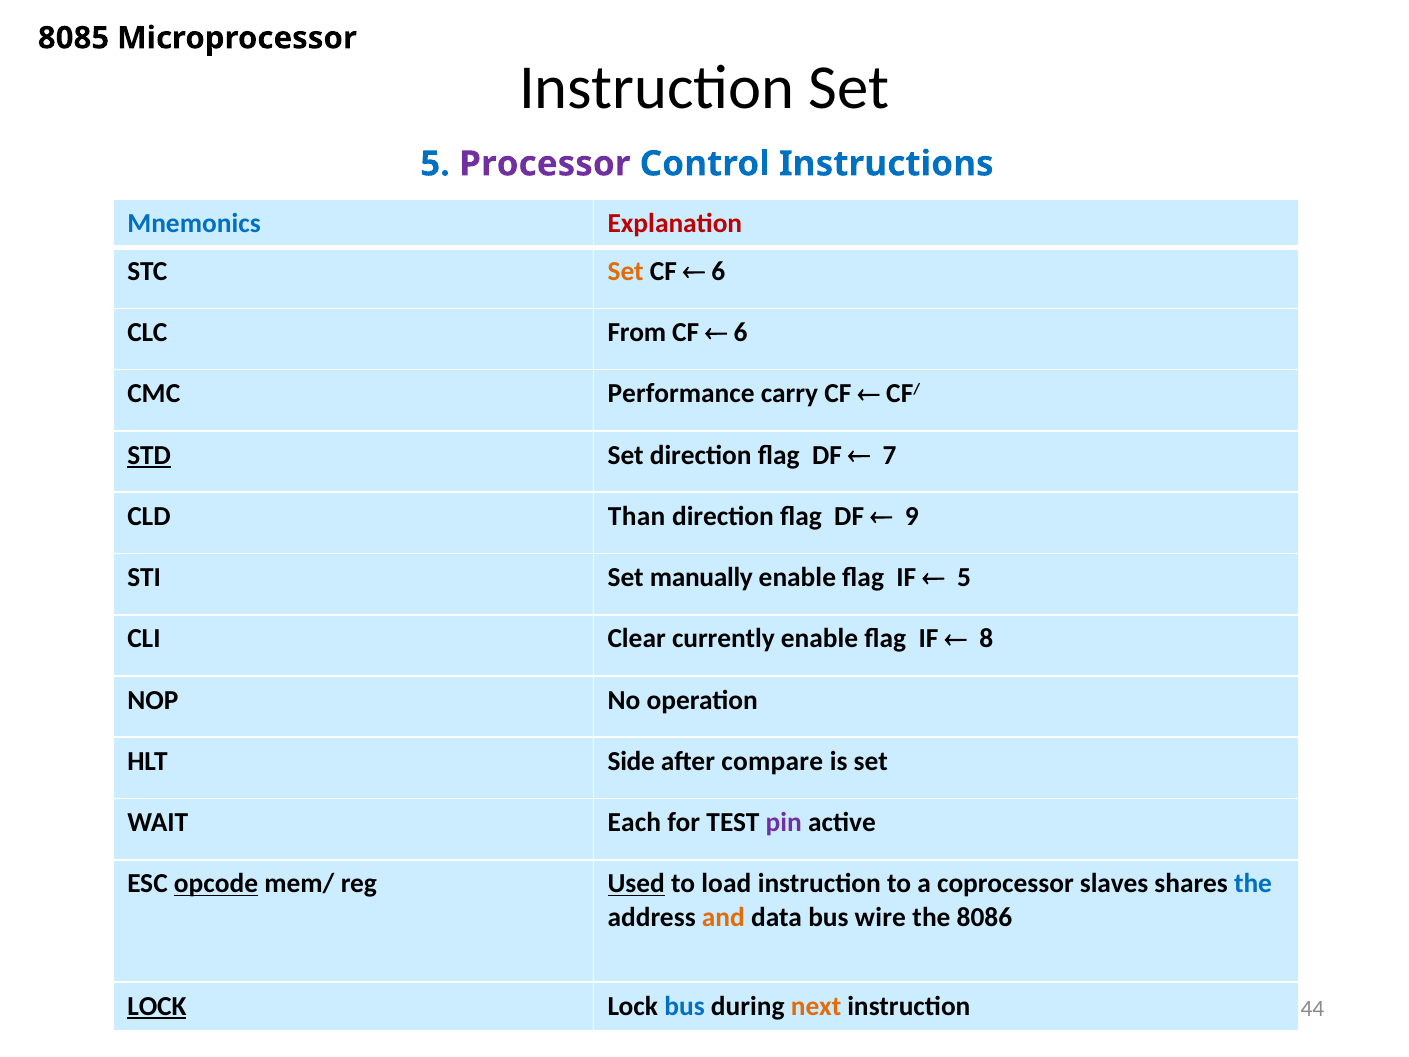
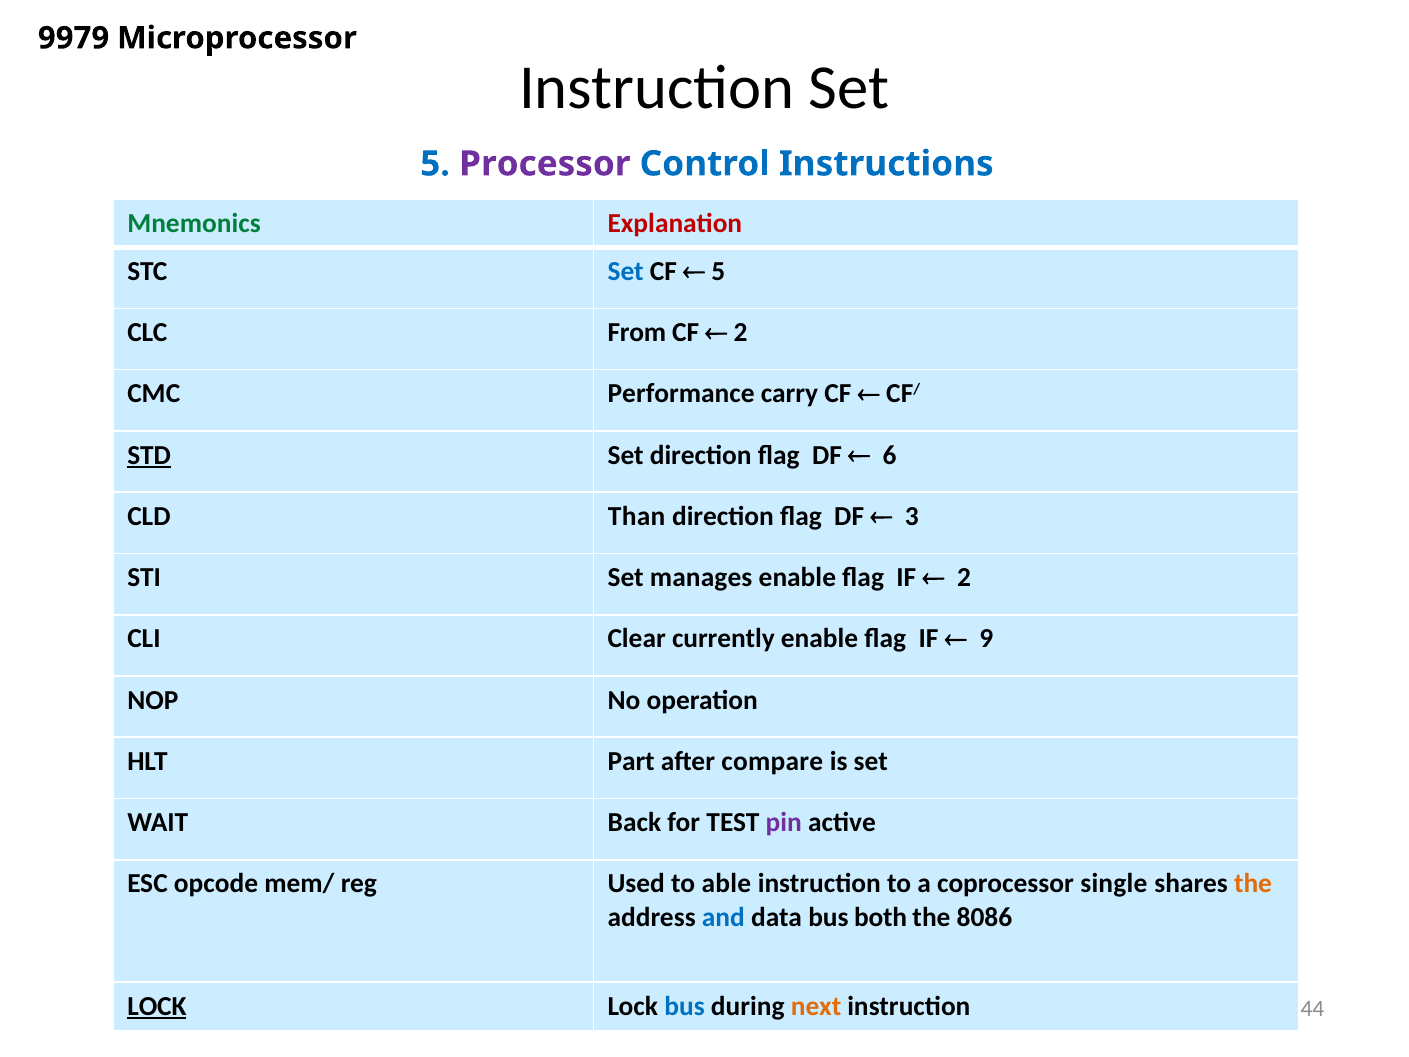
8085: 8085 -> 9979
Mnemonics colour: blue -> green
Set at (626, 271) colour: orange -> blue
6 at (718, 271): 6 -> 5
6 at (741, 332): 6 -> 2
7: 7 -> 6
9: 9 -> 3
manually: manually -> manages
5 at (964, 577): 5 -> 2
8: 8 -> 9
Side: Side -> Part
Each: Each -> Back
opcode underline: present -> none
Used underline: present -> none
load: load -> able
slaves: slaves -> single
the at (1253, 884) colour: blue -> orange
and colour: orange -> blue
wire: wire -> both
